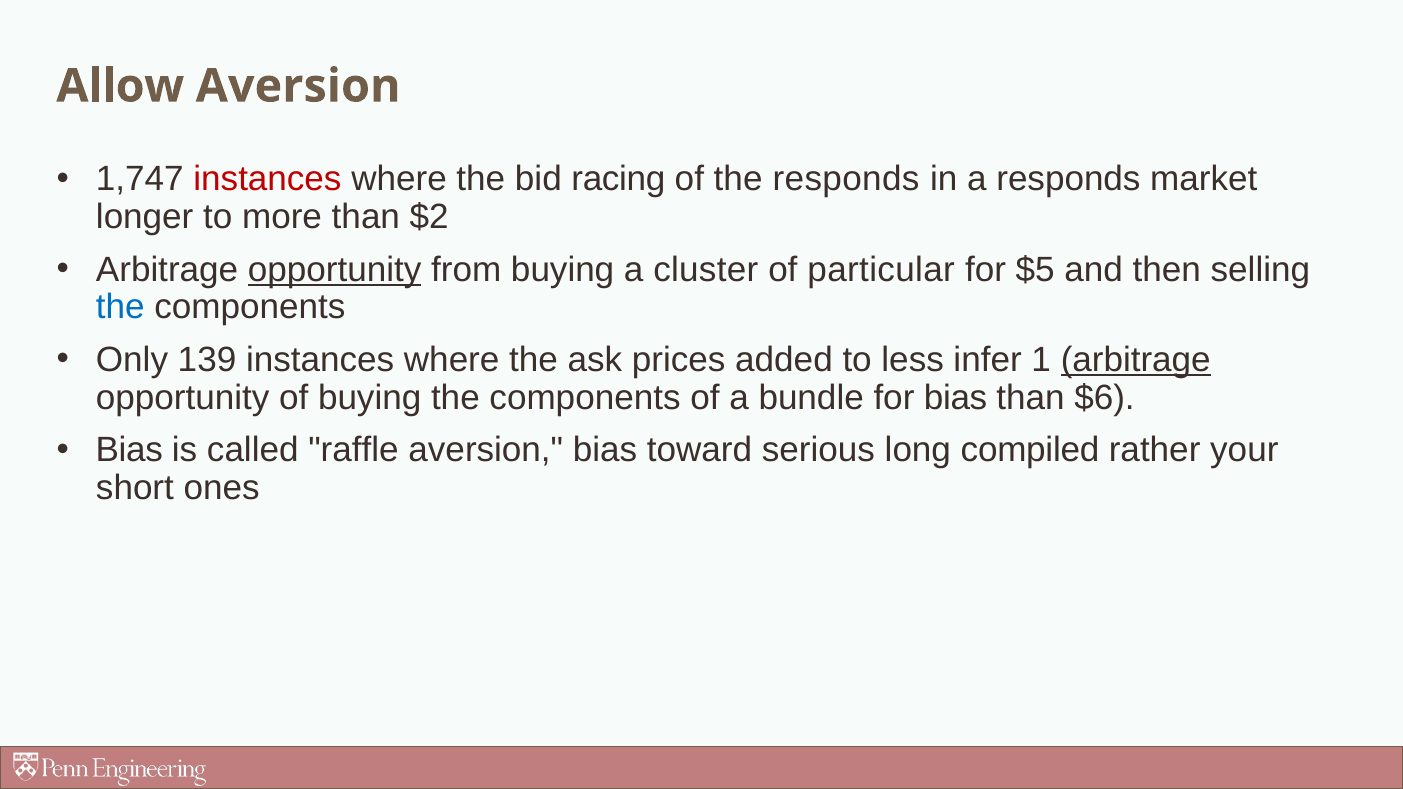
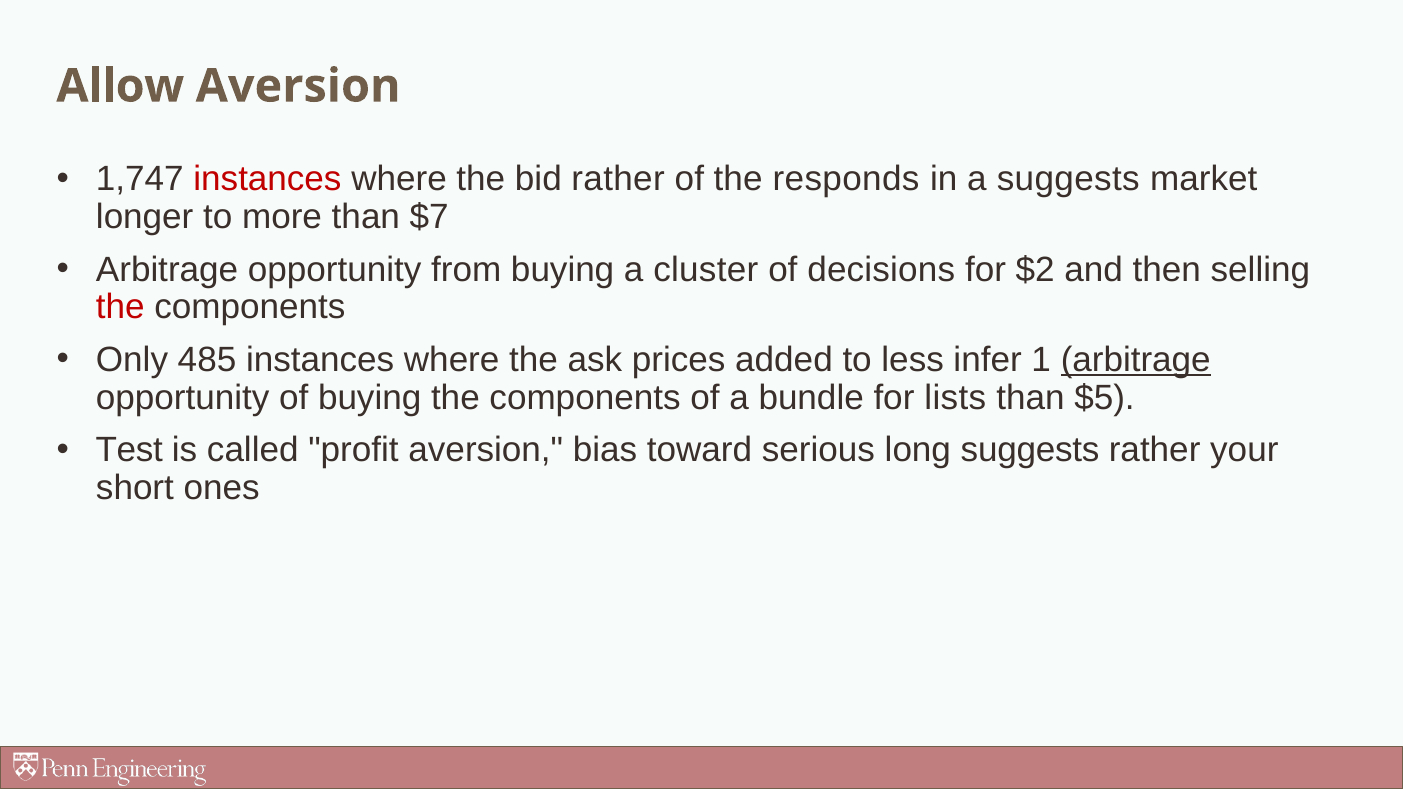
bid racing: racing -> rather
a responds: responds -> suggests
$2: $2 -> $7
opportunity at (335, 270) underline: present -> none
particular: particular -> decisions
$5: $5 -> $2
the at (120, 307) colour: blue -> red
139: 139 -> 485
for bias: bias -> lists
$6: $6 -> $5
Bias at (129, 450): Bias -> Test
raffle: raffle -> profit
long compiled: compiled -> suggests
